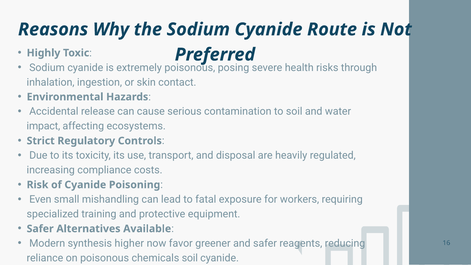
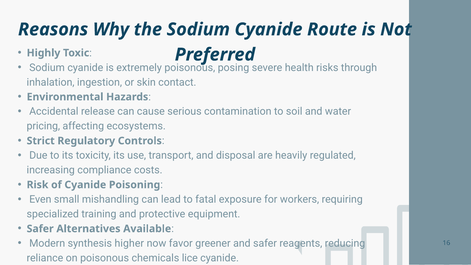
impact: impact -> pricing
chemicals soil: soil -> lice
